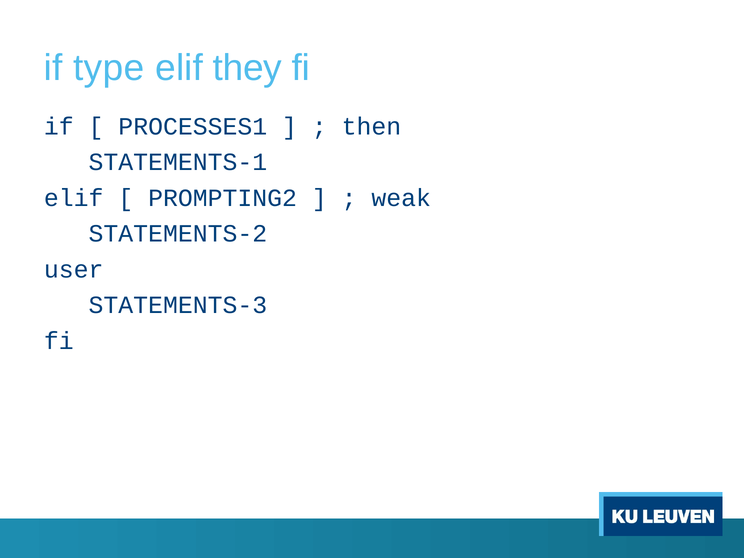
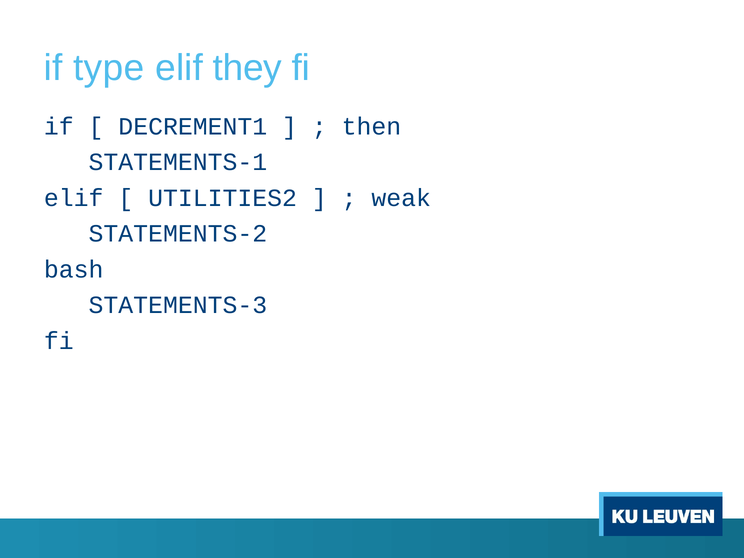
PROCESSES1: PROCESSES1 -> DECREMENT1
PROMPTING2: PROMPTING2 -> UTILITIES2
user: user -> bash
